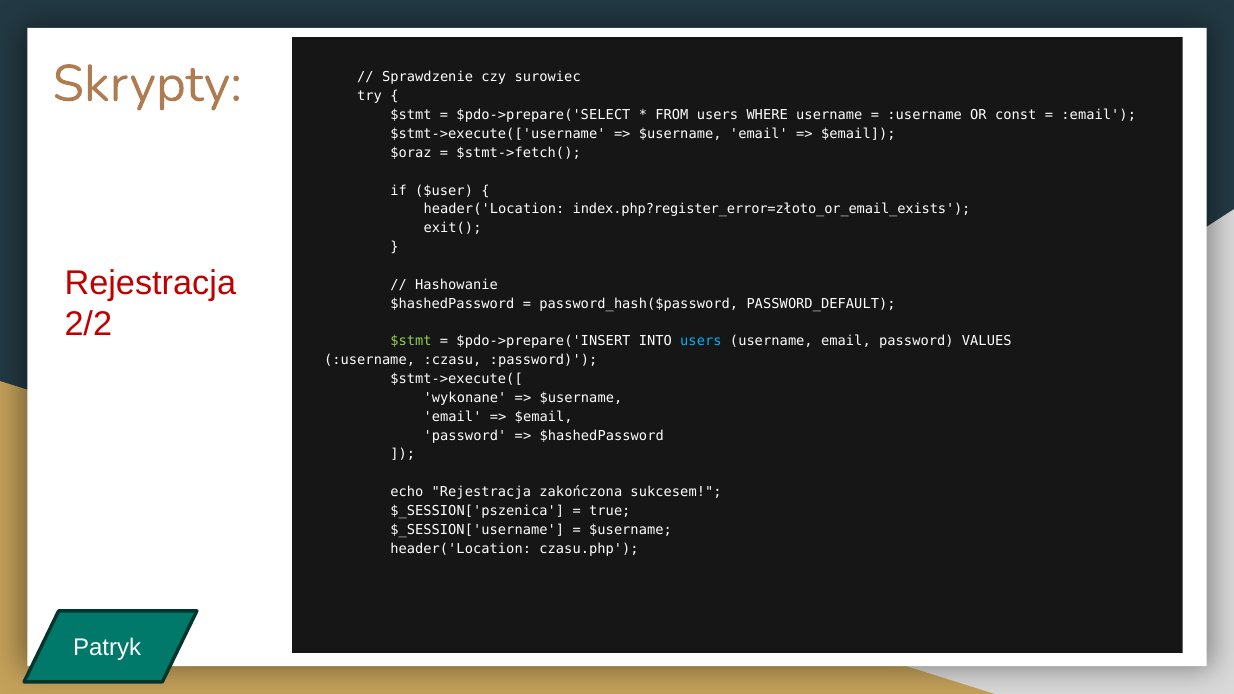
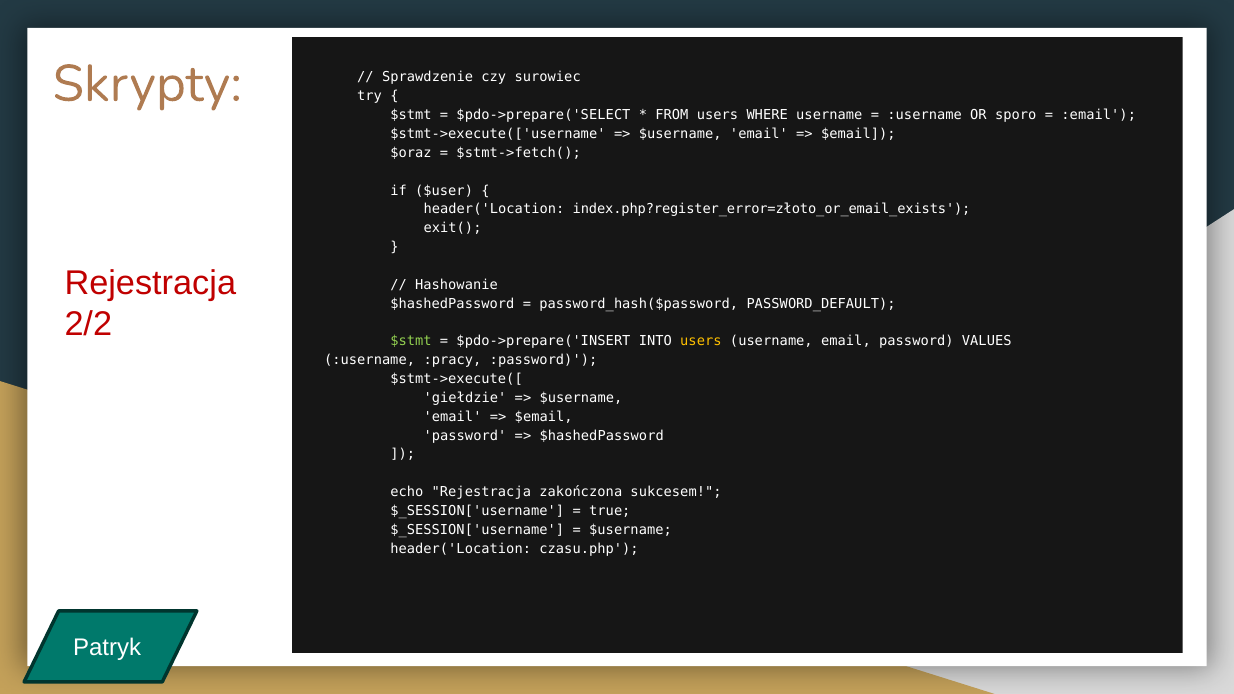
const: const -> sporo
users at (701, 341) colour: light blue -> yellow
:czasu: :czasu -> :pracy
wykonane: wykonane -> giełdzie
$_SESSION['pszenica at (477, 511): $_SESSION['pszenica -> $_SESSION['username
